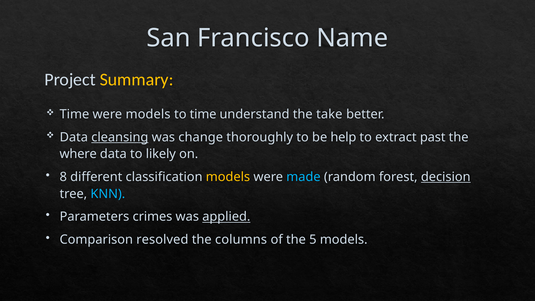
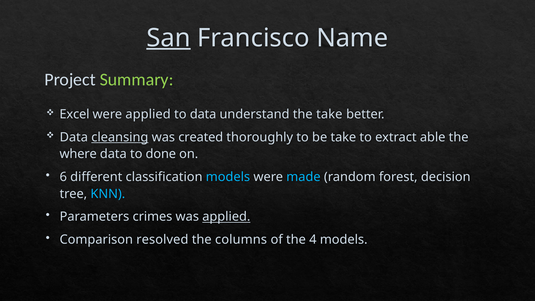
San underline: none -> present
Summary colour: yellow -> light green
Time at (74, 114): Time -> Excel
were models: models -> applied
to time: time -> data
change: change -> created
be help: help -> take
past: past -> able
likely: likely -> done
8: 8 -> 6
models at (228, 177) colour: yellow -> light blue
decision underline: present -> none
5: 5 -> 4
